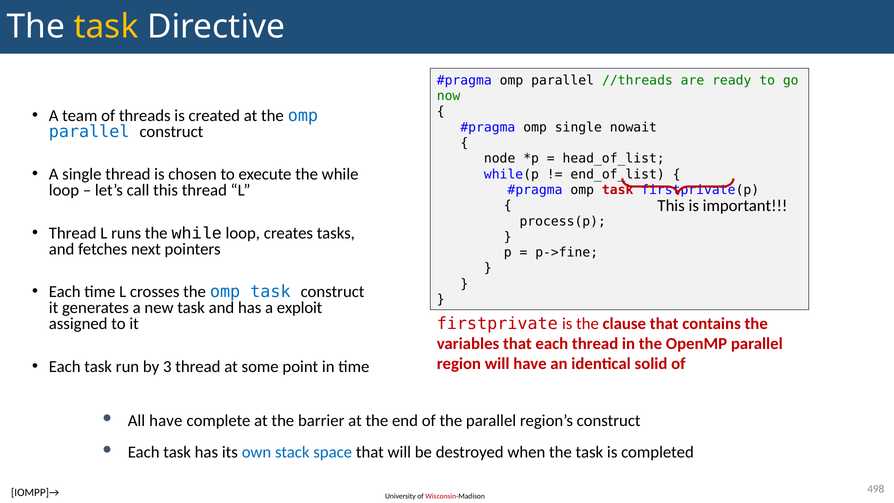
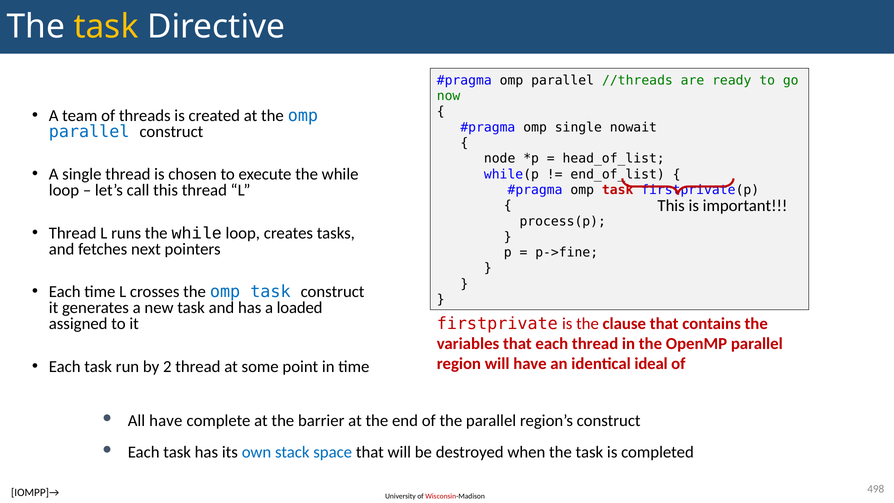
exploit: exploit -> loaded
solid: solid -> ideal
3: 3 -> 2
